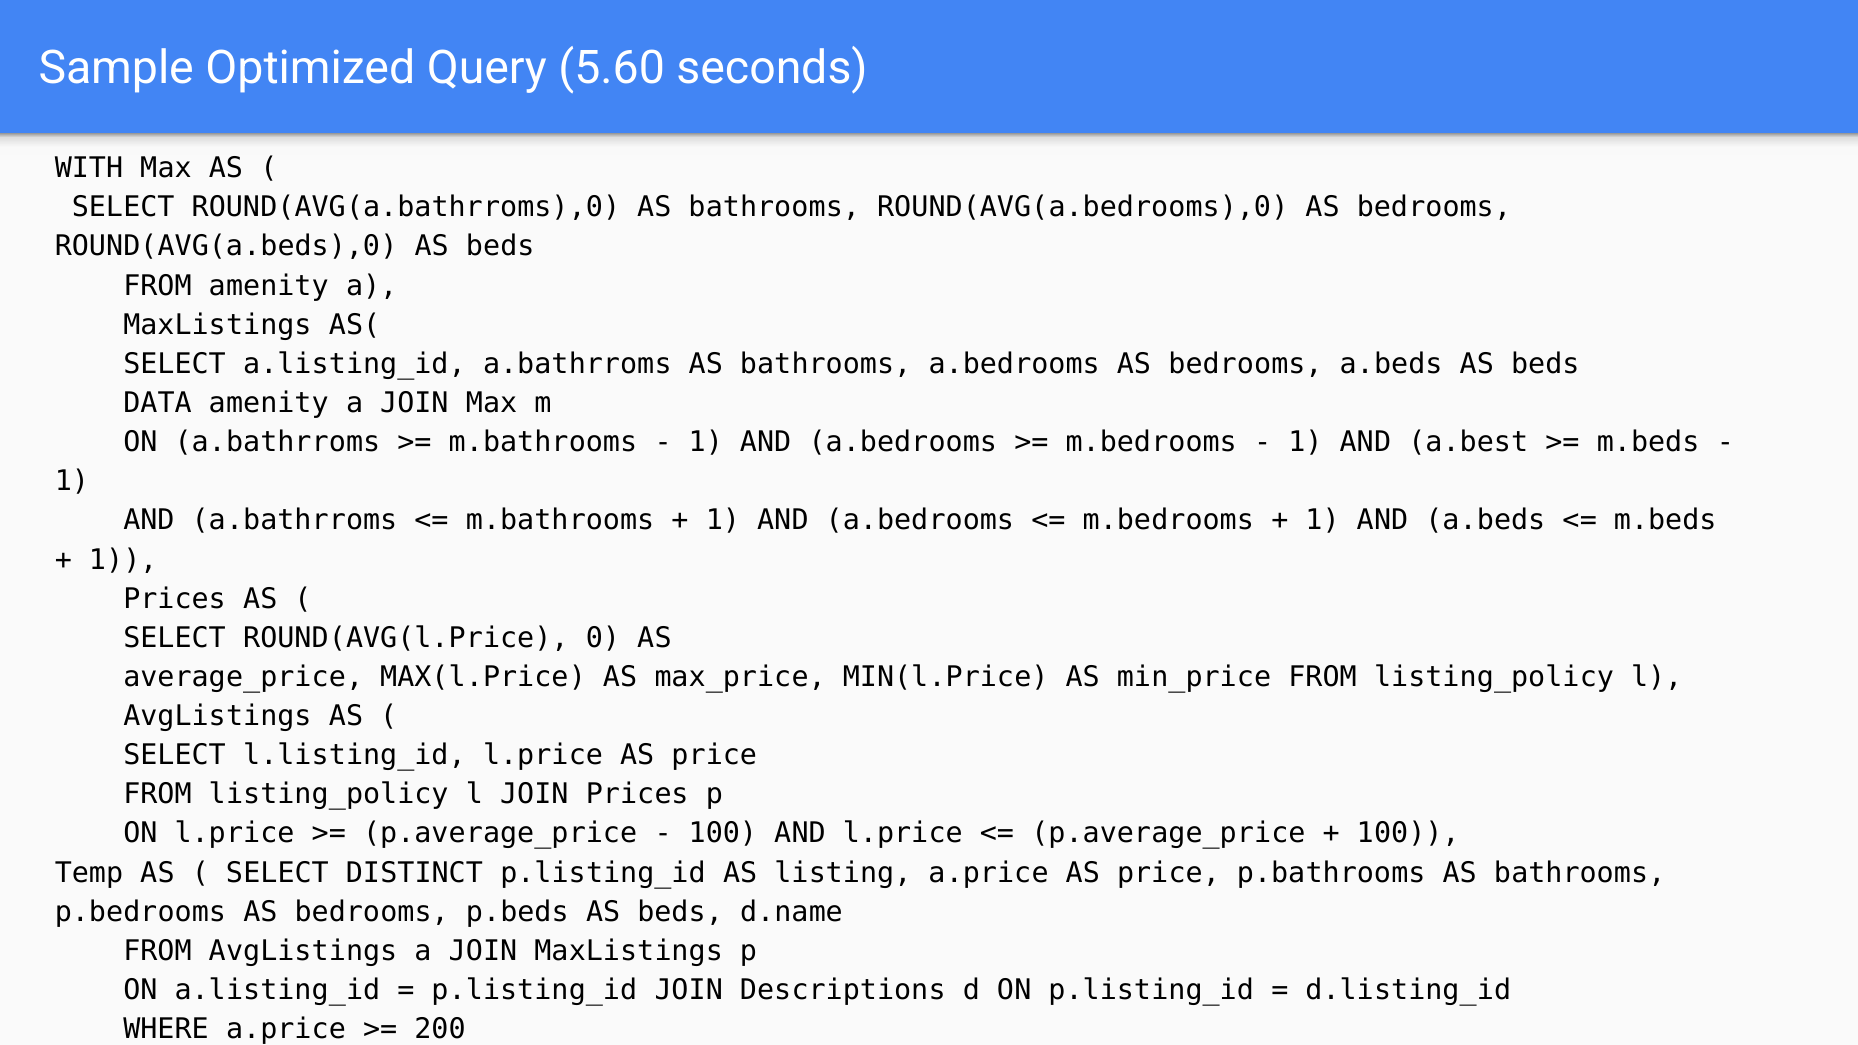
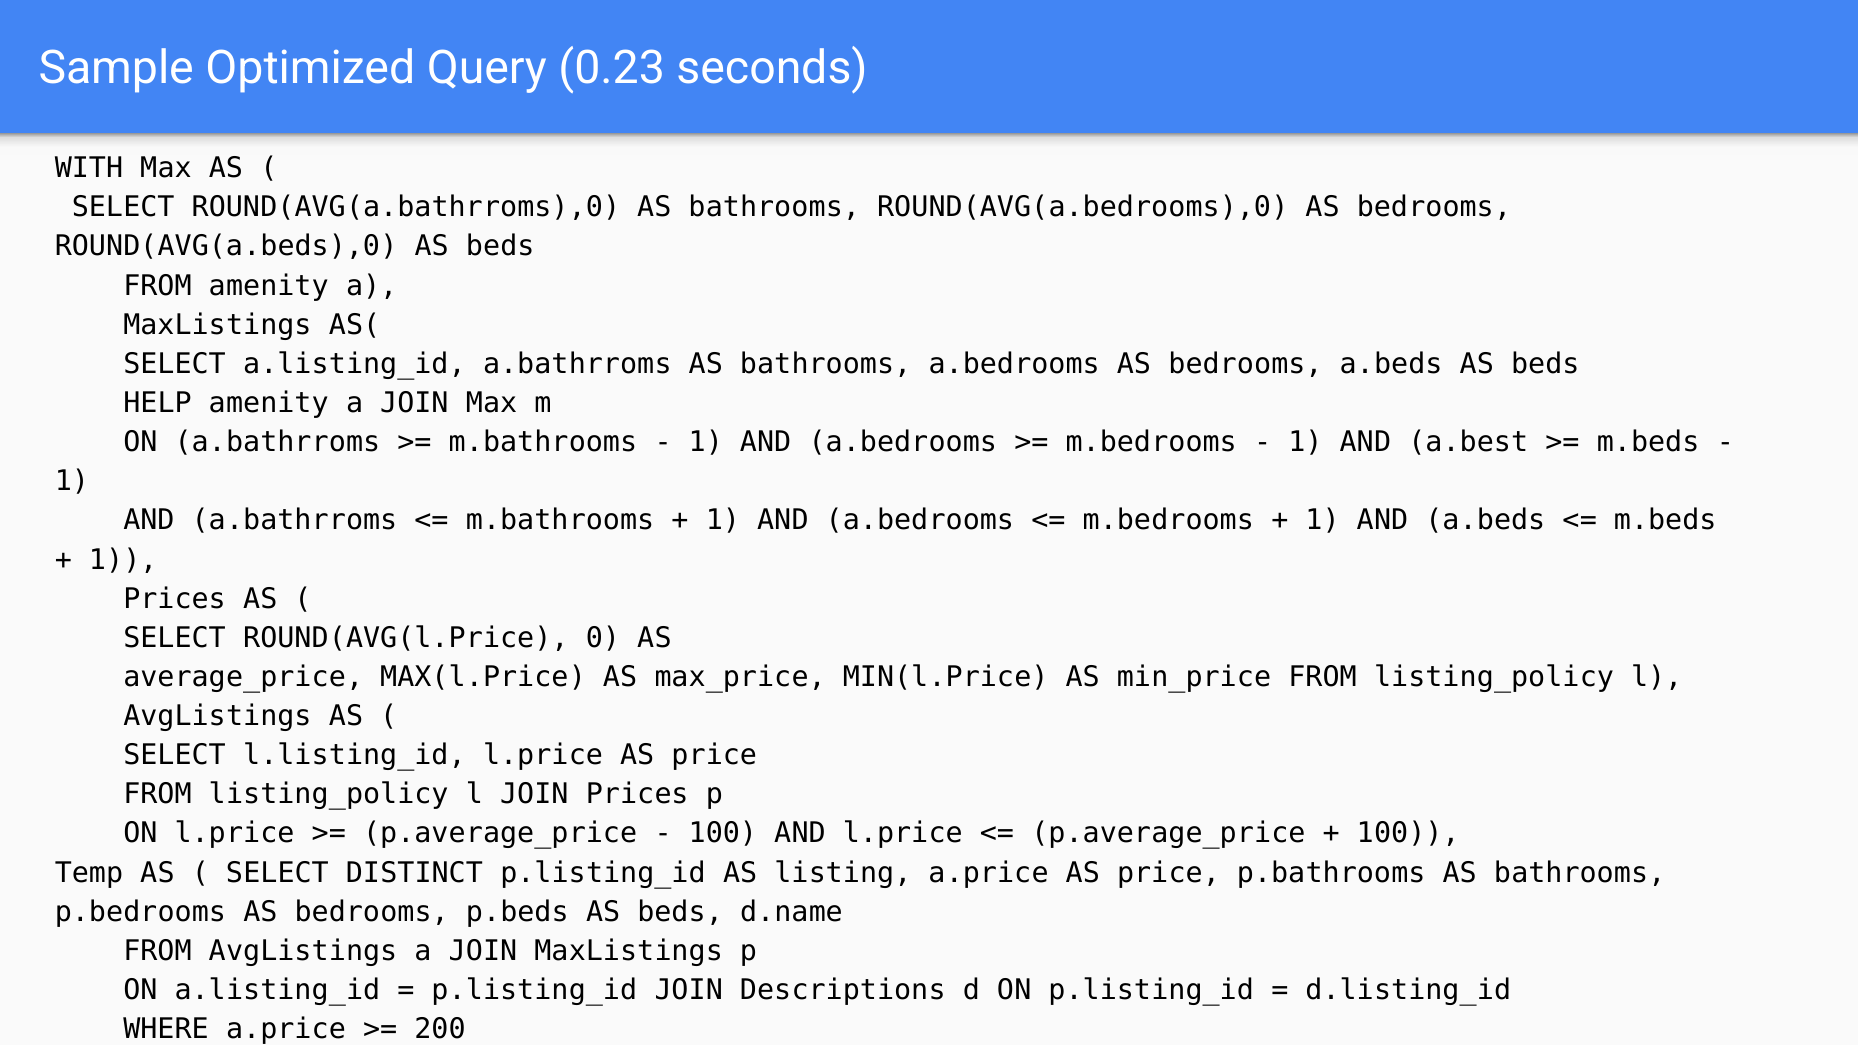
5.60: 5.60 -> 0.23
DATA: DATA -> HELP
